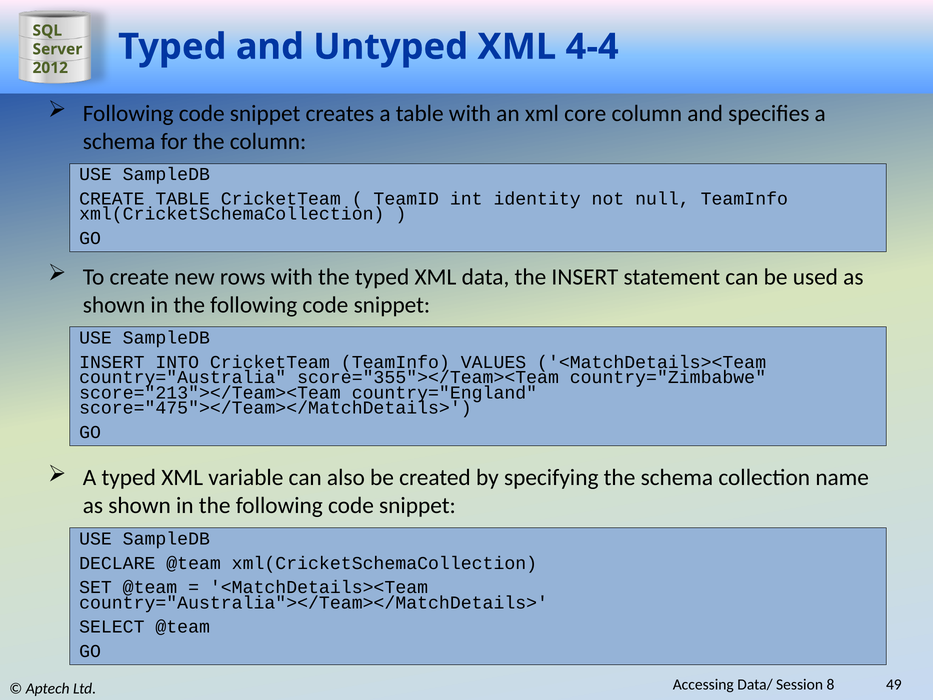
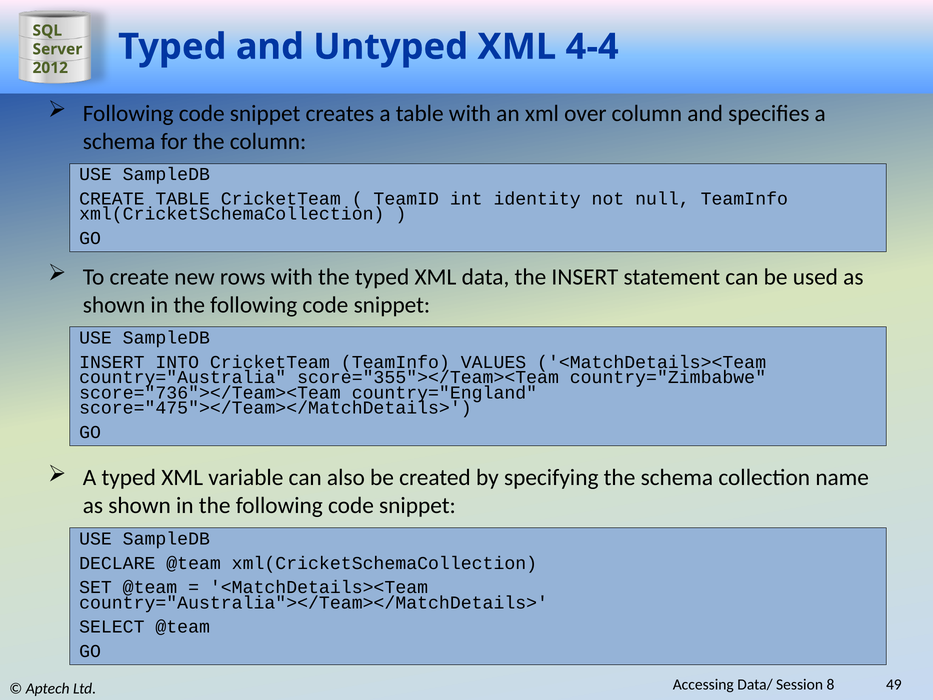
core: core -> over
score="213"></Team><Team: score="213"></Team><Team -> score="736"></Team><Team
